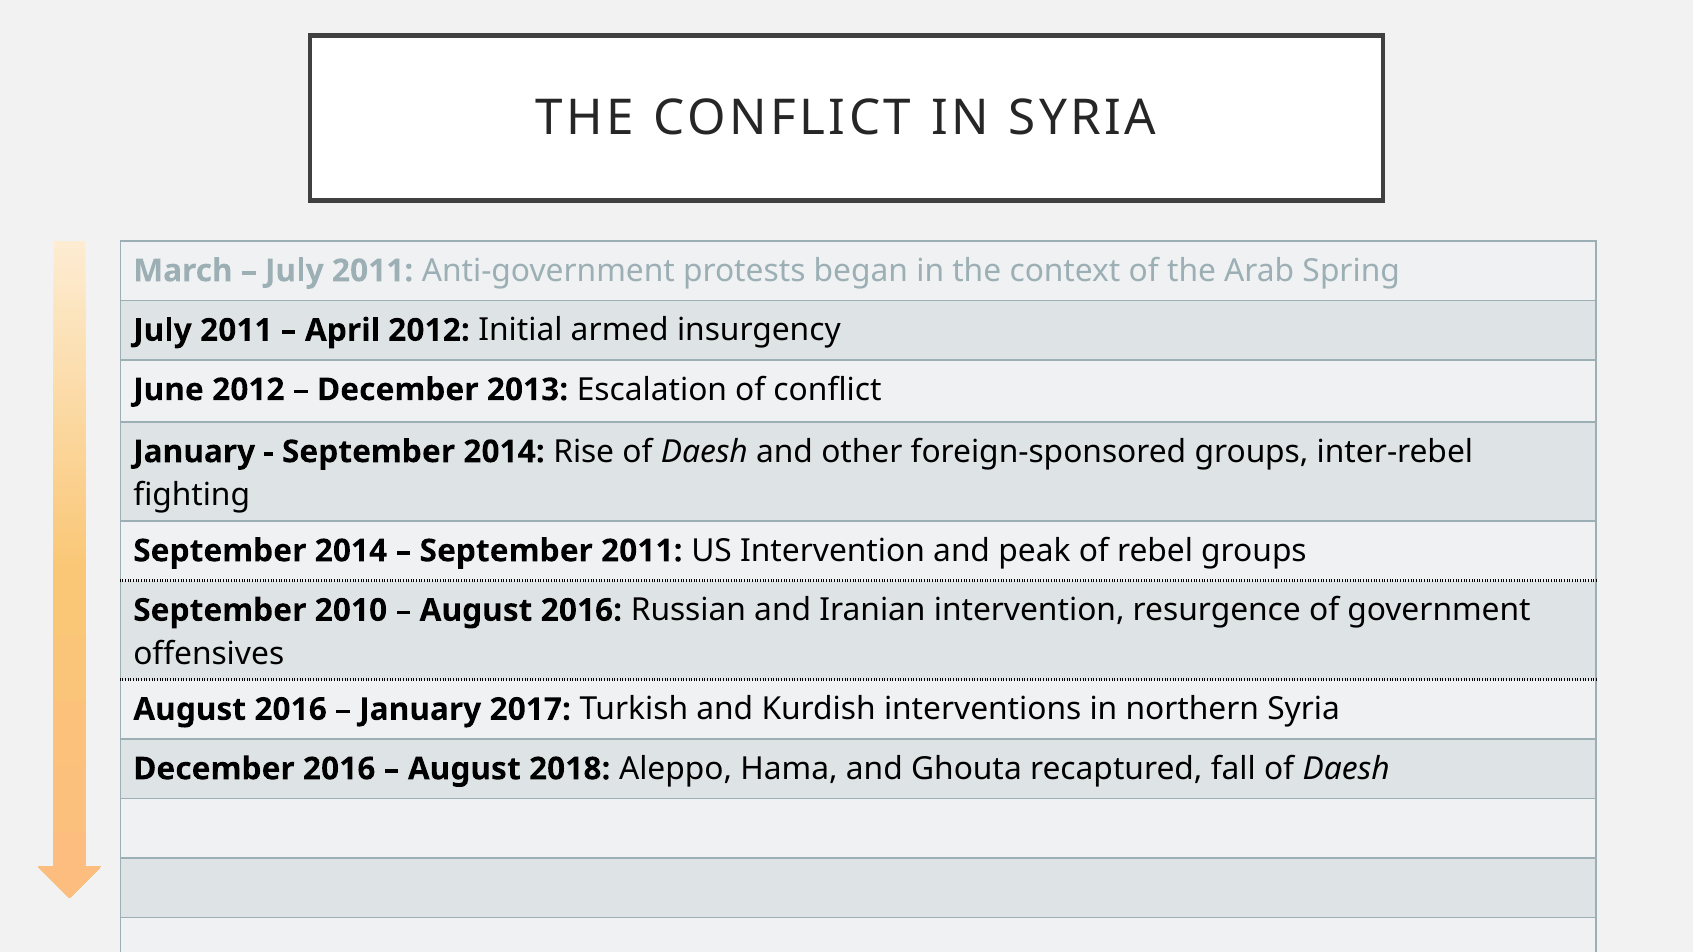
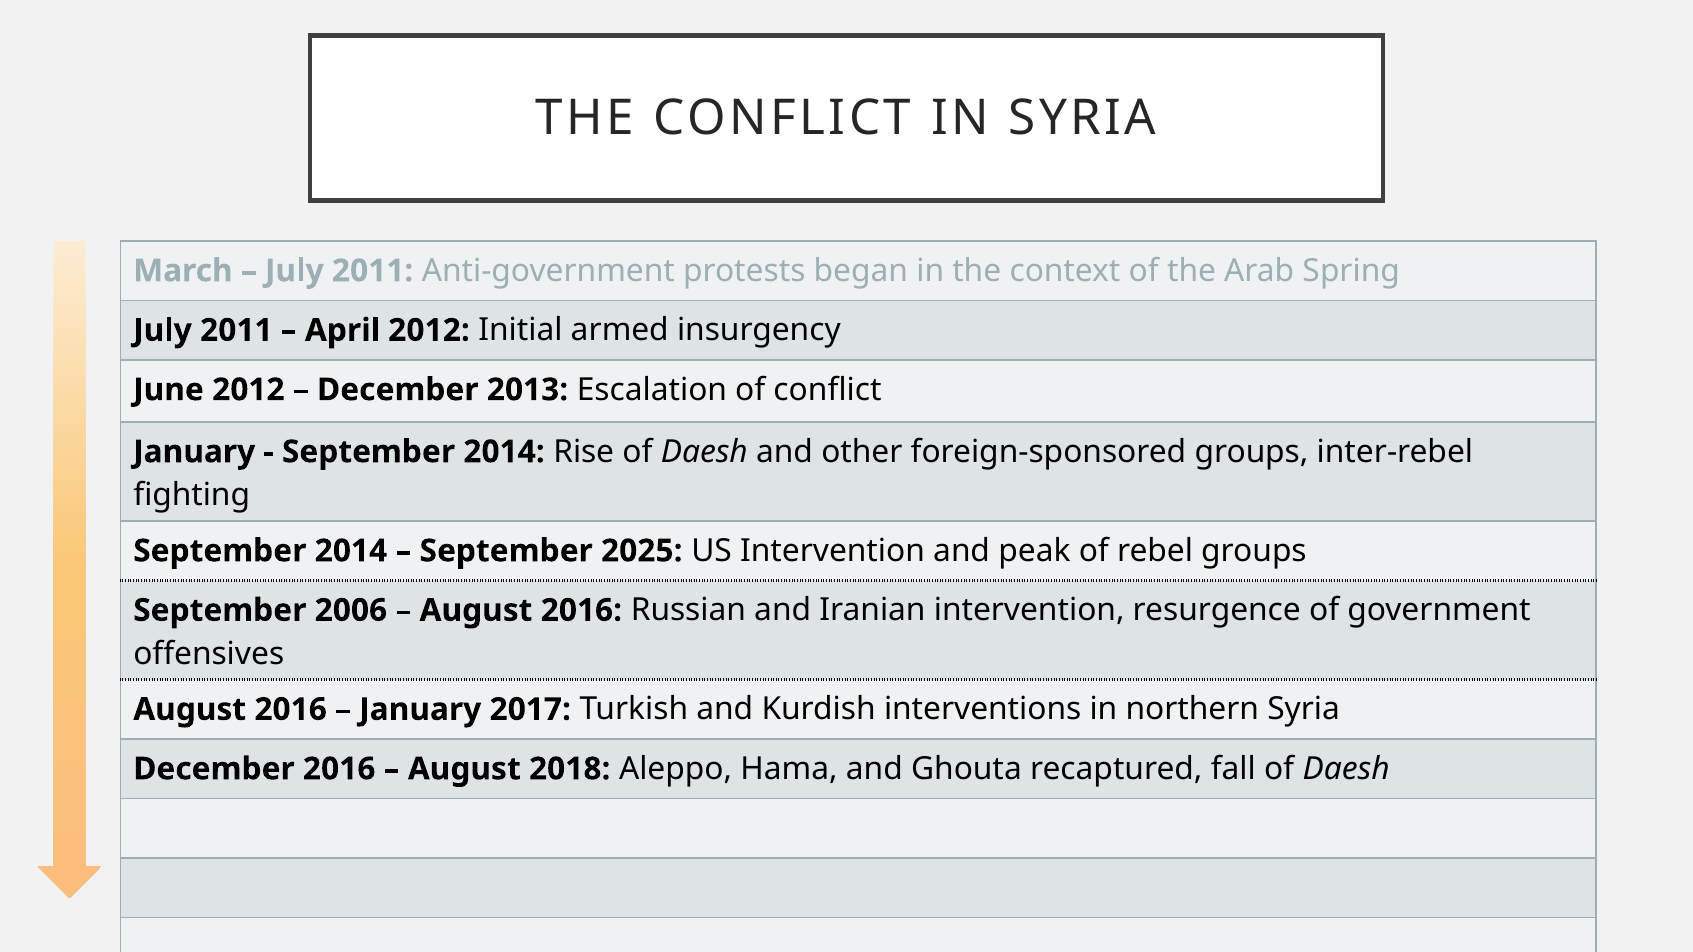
September 2011: 2011 -> 2025
2010: 2010 -> 2006
